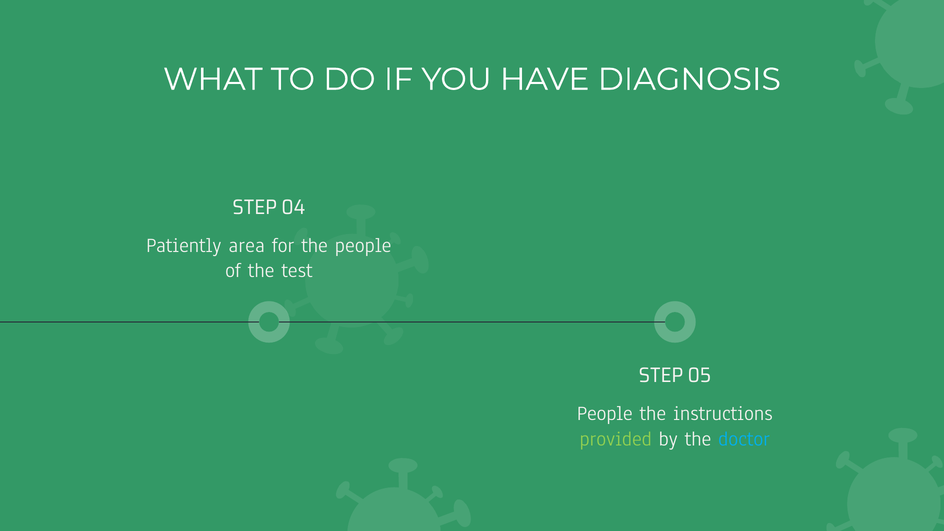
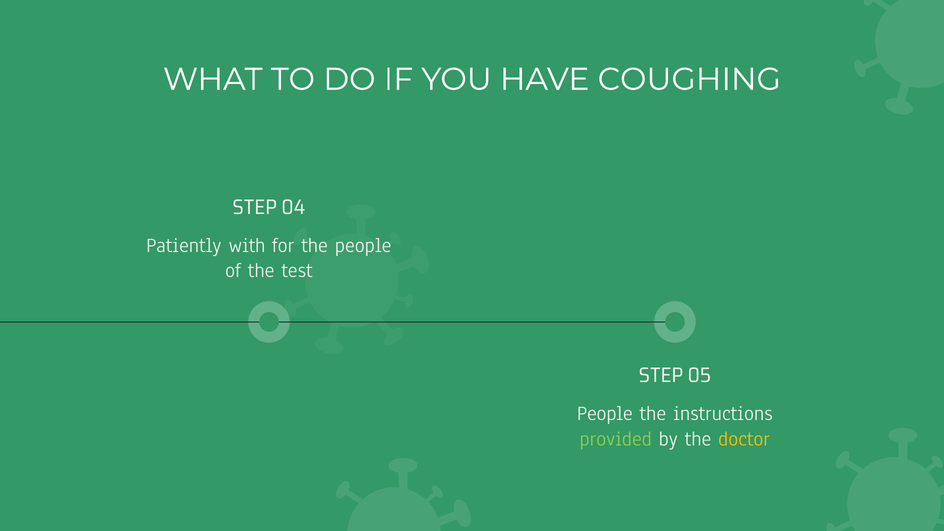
DIAGNOSIS: DIAGNOSIS -> COUGHING
area: area -> with
doctor colour: light blue -> yellow
